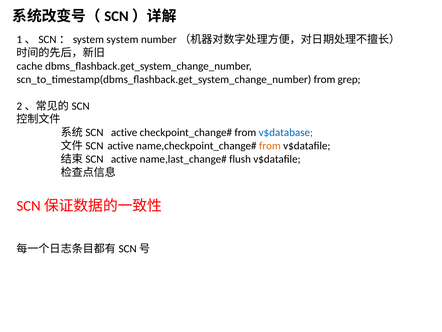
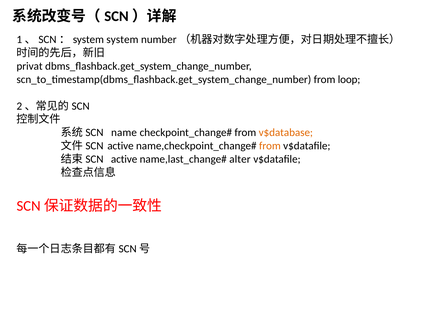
cache: cache -> privat
grep: grep -> loop
active at (124, 132): active -> name
v$database colour: blue -> orange
flush: flush -> alter
